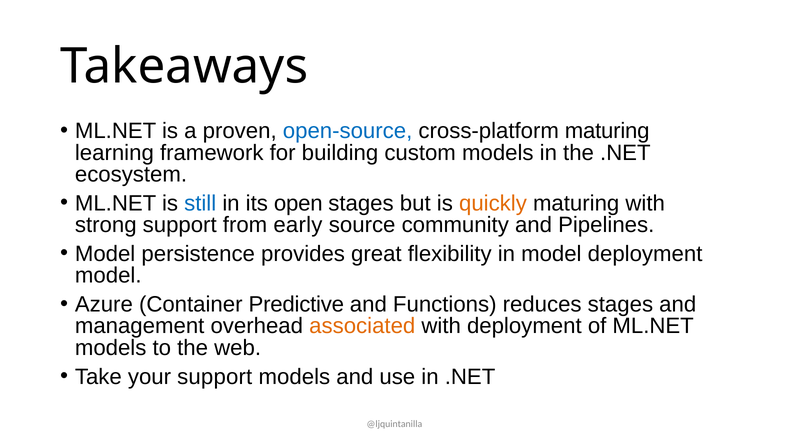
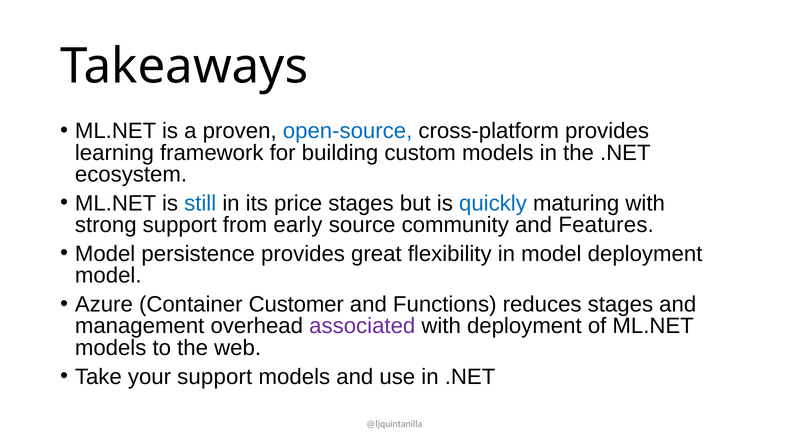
cross-platform maturing: maturing -> provides
open: open -> price
quickly colour: orange -> blue
Pipelines: Pipelines -> Features
Predictive: Predictive -> Customer
associated colour: orange -> purple
